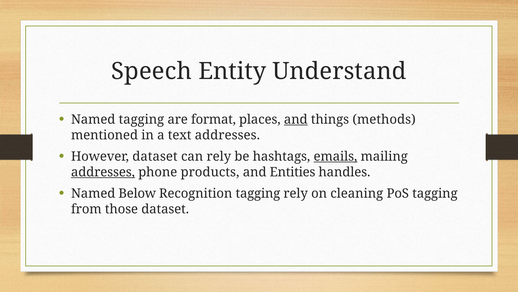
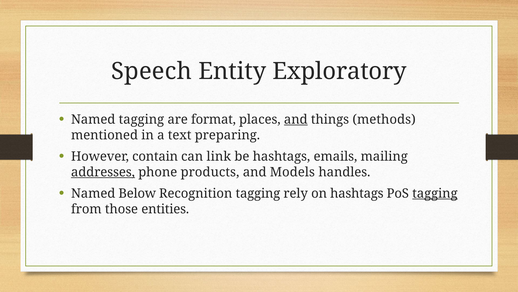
Understand: Understand -> Exploratory
text addresses: addresses -> preparing
However dataset: dataset -> contain
can rely: rely -> link
emails underline: present -> none
Entities: Entities -> Models
on cleaning: cleaning -> hashtags
tagging at (435, 193) underline: none -> present
those dataset: dataset -> entities
